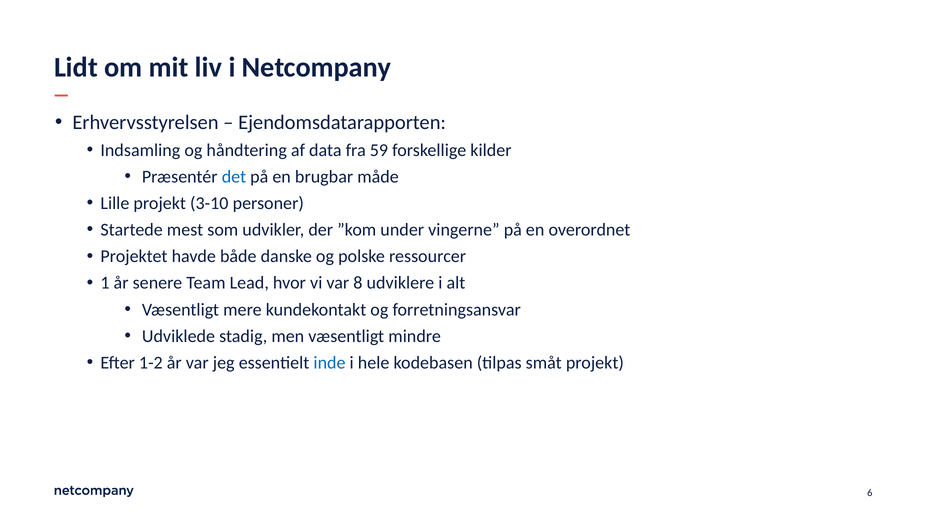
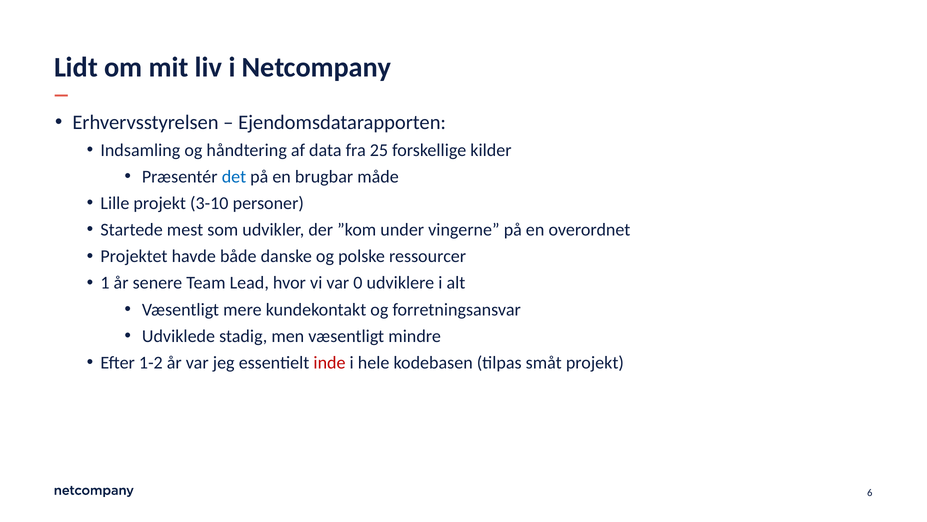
59: 59 -> 25
8: 8 -> 0
inde colour: blue -> red
